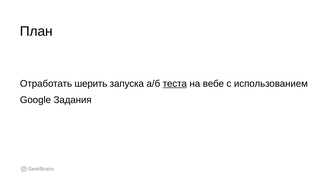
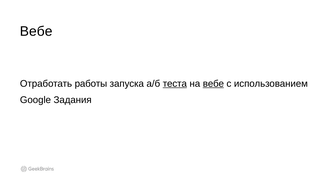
План at (36, 31): План -> Вебе
шерить: шерить -> работы
вебе at (213, 83) underline: none -> present
